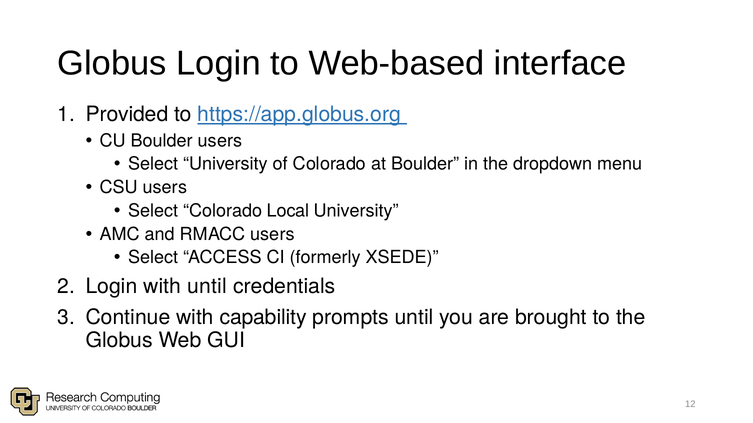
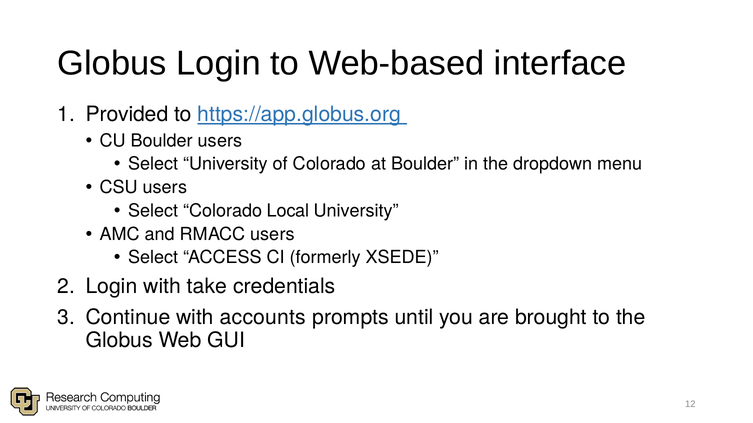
with until: until -> take
capability: capability -> accounts
